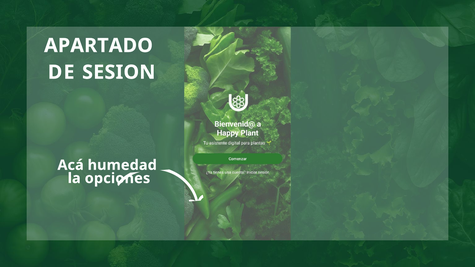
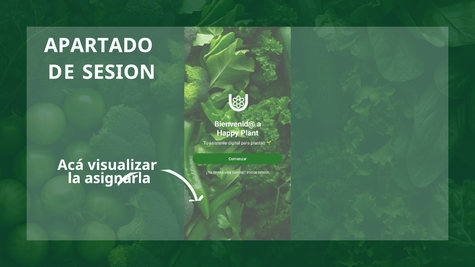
humedad: humedad -> visualizar
opciones: opciones -> asignarla
